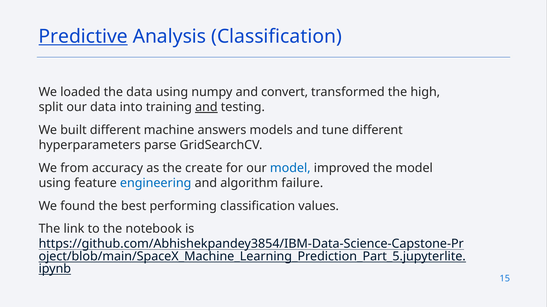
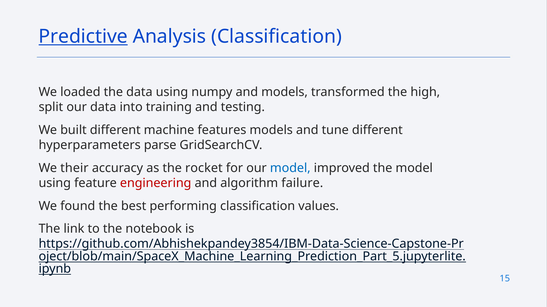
and convert: convert -> models
and at (206, 107) underline: present -> none
answers: answers -> features
from: from -> their
create: create -> rocket
engineering colour: blue -> red
